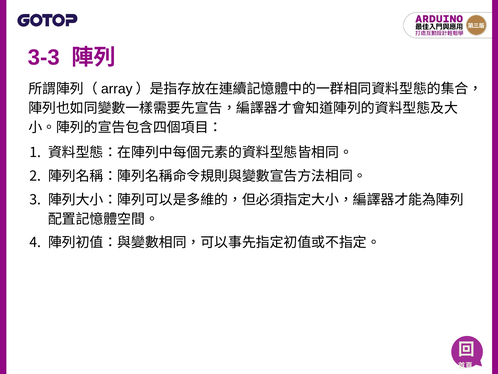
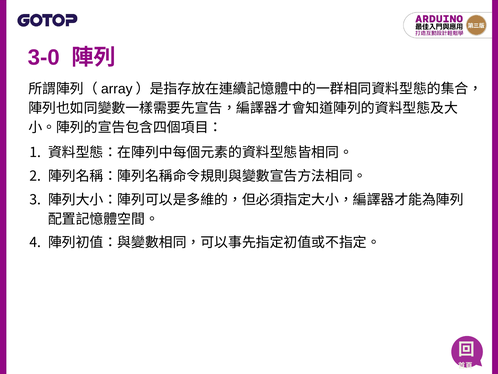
3-3: 3-3 -> 3-0
